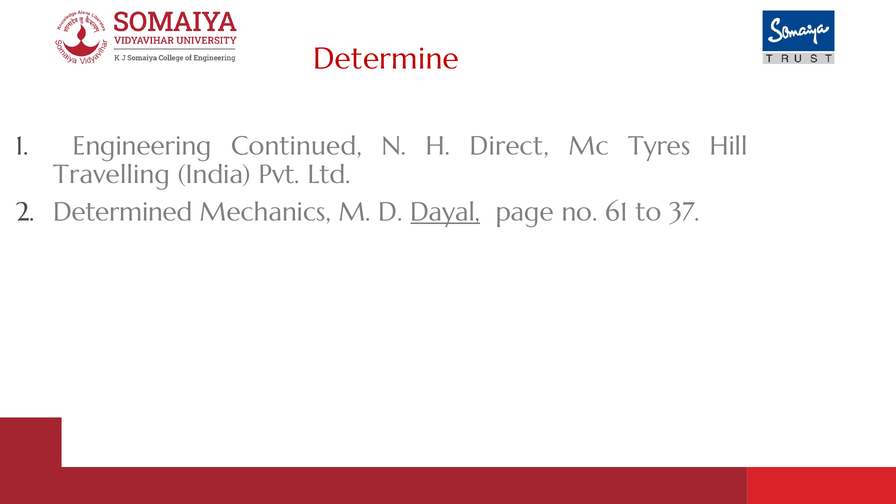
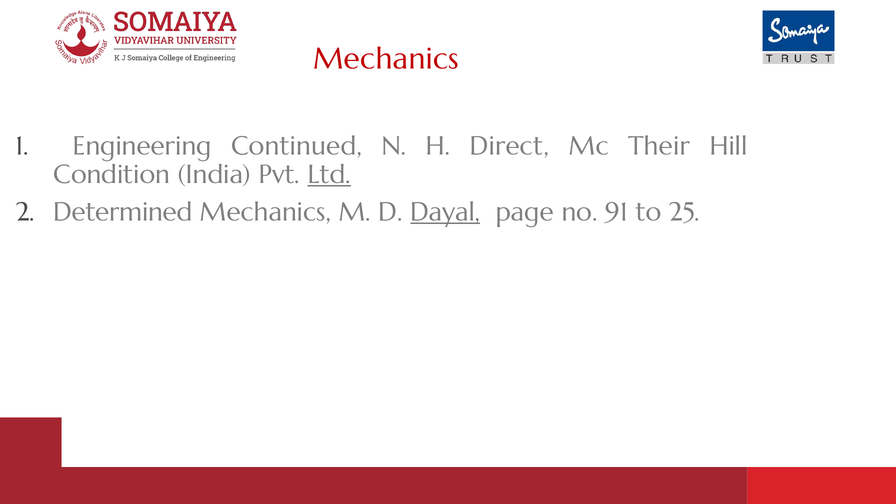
Determine at (386, 59): Determine -> Mechanics
Tyres: Tyres -> Their
Travelling: Travelling -> Condition
Ltd underline: none -> present
61: 61 -> 91
37: 37 -> 25
